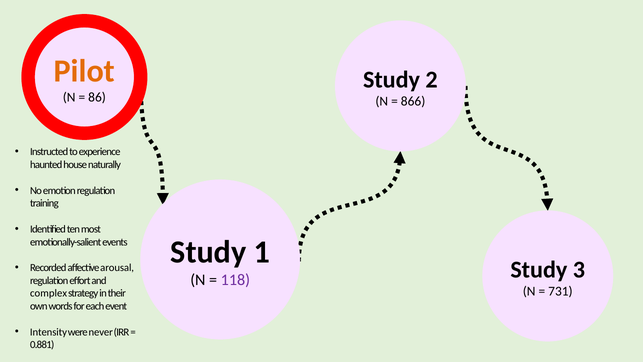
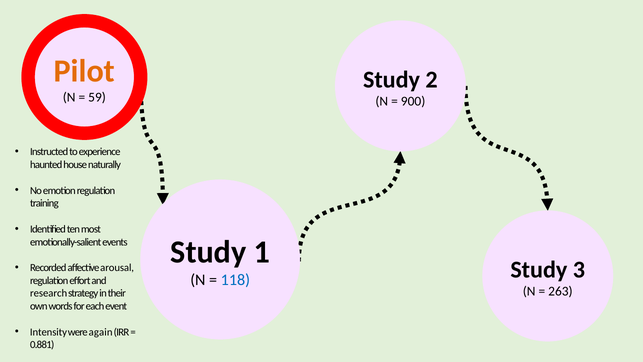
86: 86 -> 59
866: 866 -> 900
118 colour: purple -> blue
731: 731 -> 263
complex: complex -> research
never: never -> again
